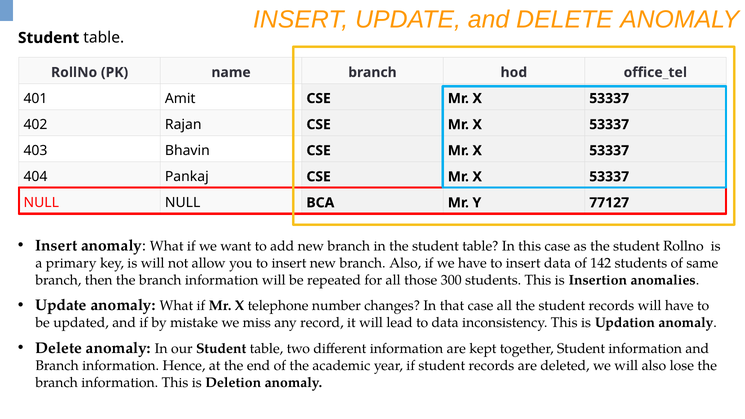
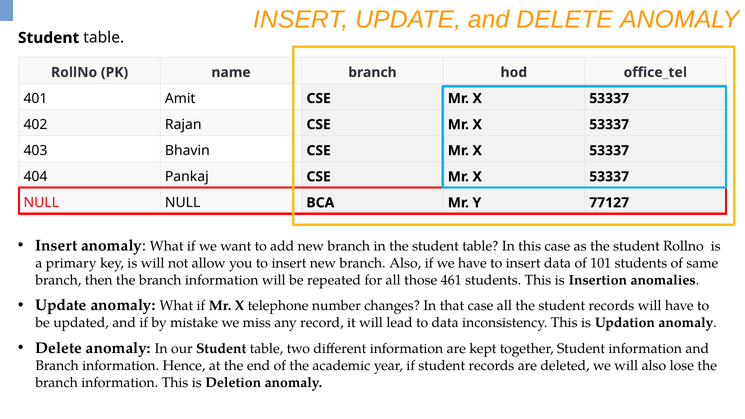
142: 142 -> 101
300: 300 -> 461
